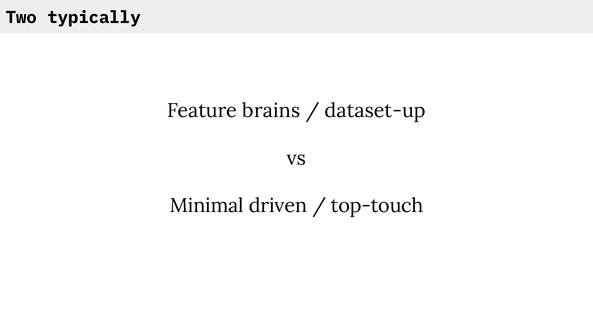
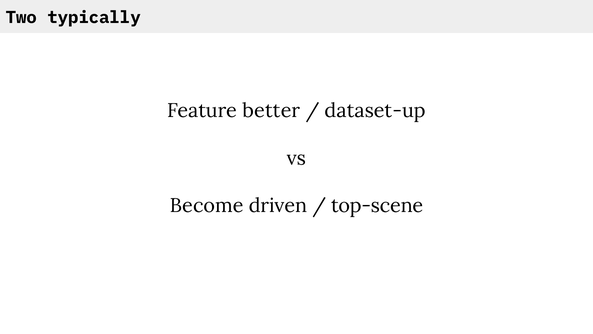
brains: brains -> better
Minimal: Minimal -> Become
top-touch: top-touch -> top-scene
